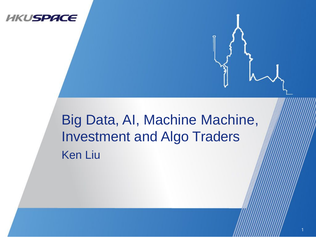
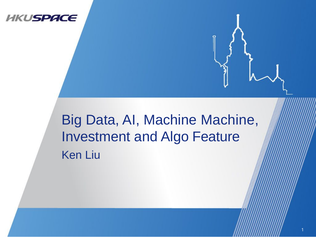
Traders: Traders -> Feature
